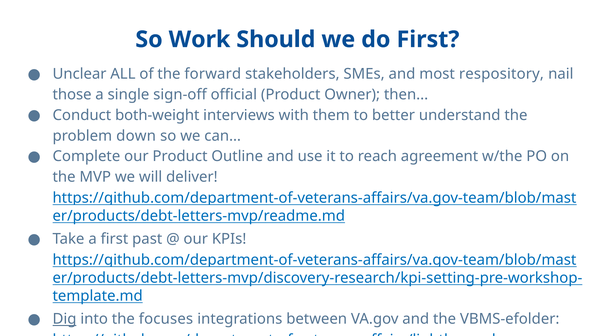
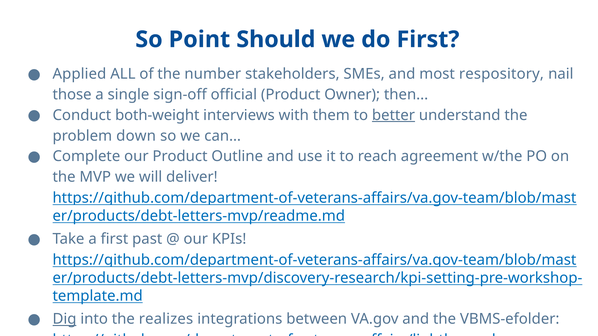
Work: Work -> Point
Unclear: Unclear -> Applied
forward: forward -> number
better underline: none -> present
focuses: focuses -> realizes
